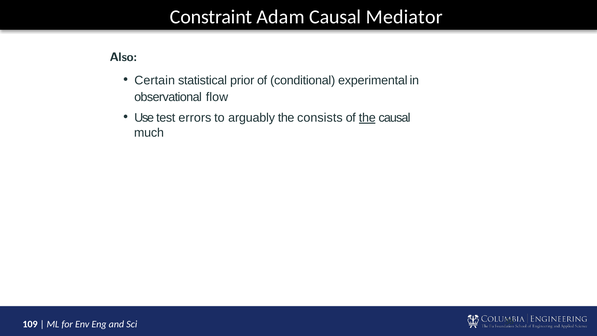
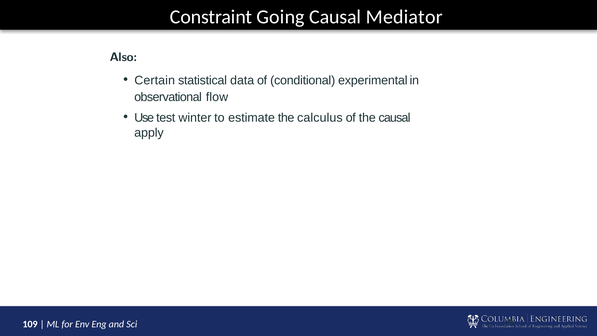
Adam: Adam -> Going
prior: prior -> data
errors: errors -> winter
arguably: arguably -> estimate
consists: consists -> calculus
the at (367, 118) underline: present -> none
much: much -> apply
